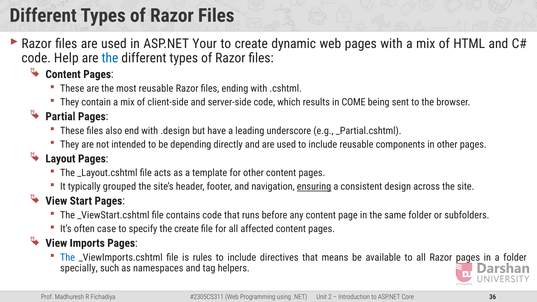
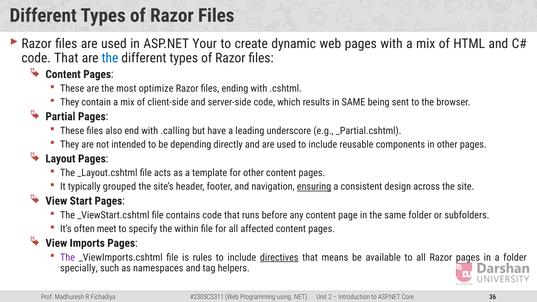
Help at (66, 58): Help -> That
most reusable: reusable -> optimize
in COME: COME -> SAME
.design: .design -> .calling
case: case -> meet
the create: create -> within
The at (68, 257) colour: blue -> purple
directives underline: none -> present
